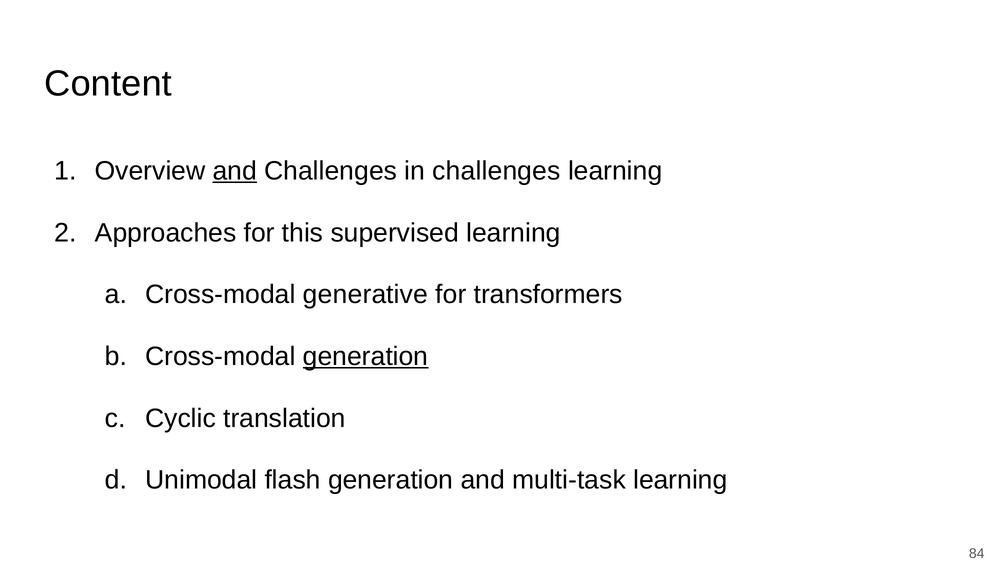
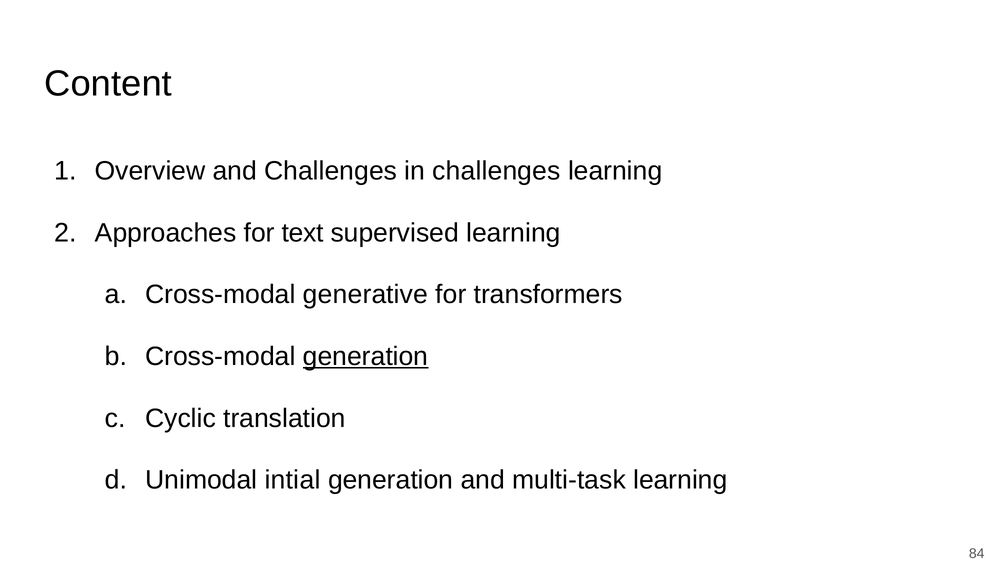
and at (235, 171) underline: present -> none
this: this -> text
flash: flash -> intial
